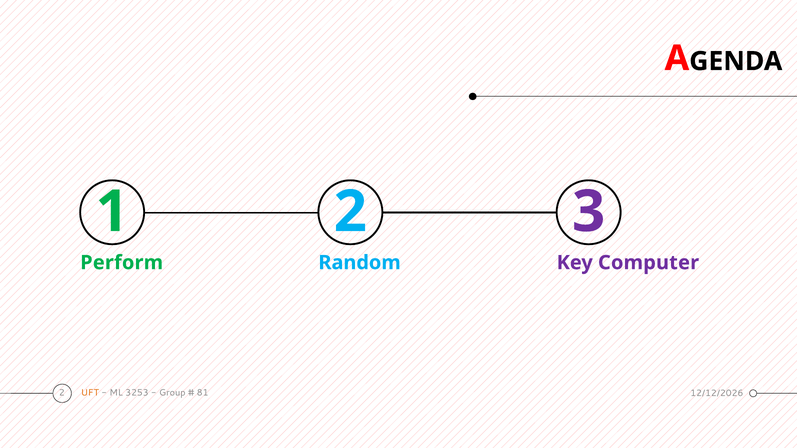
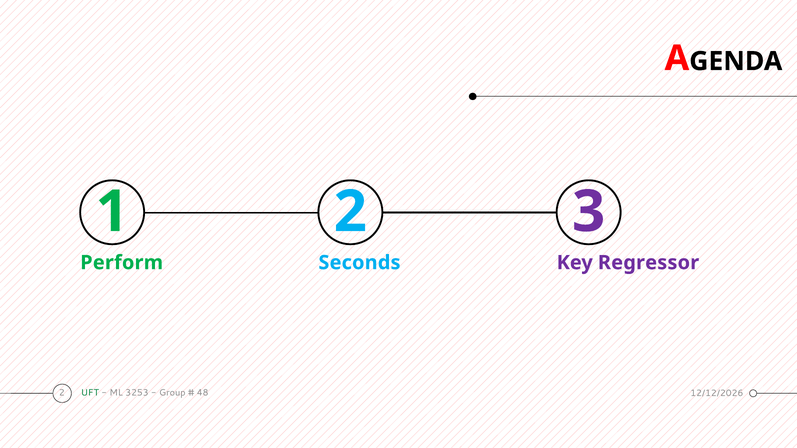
Random: Random -> Seconds
Computer: Computer -> Regressor
UFT colour: orange -> green
81: 81 -> 48
